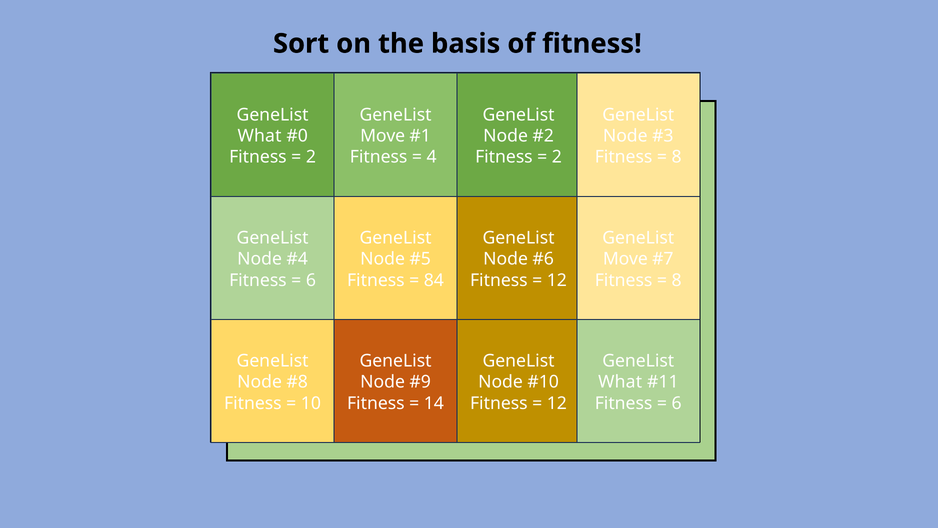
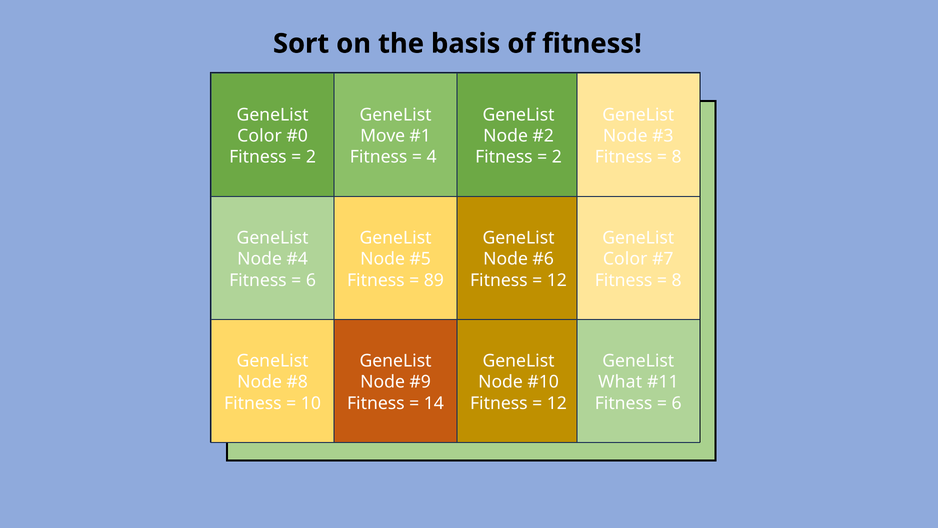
What at (260, 136): What -> Color
Move at (625, 259): Move -> Color
84: 84 -> 89
